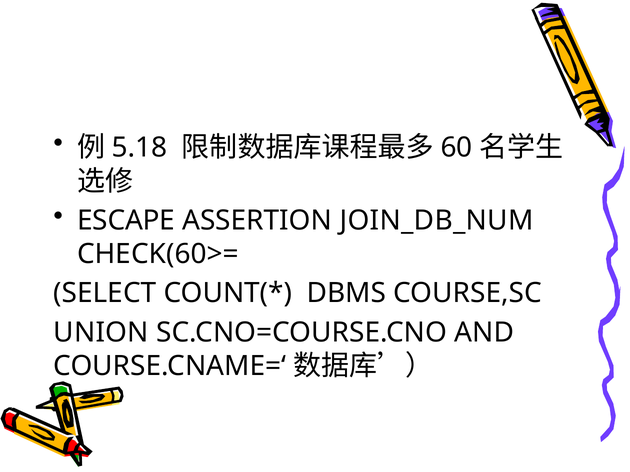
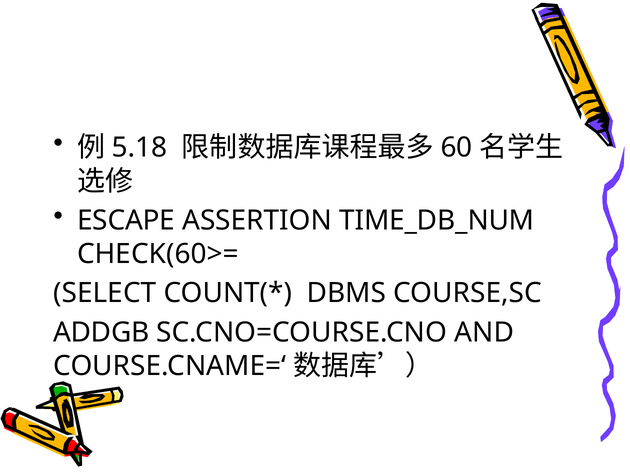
JOIN_DB_NUM: JOIN_DB_NUM -> TIME_DB_NUM
UNION: UNION -> ADDGB
